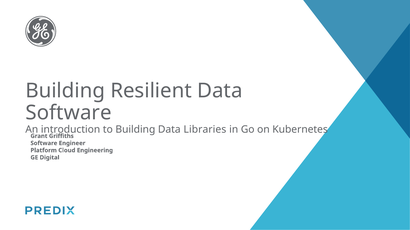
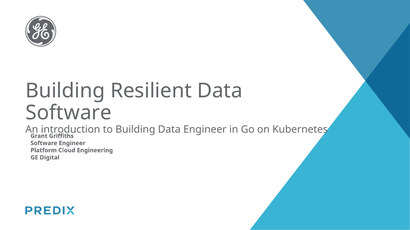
Data Libraries: Libraries -> Engineer
